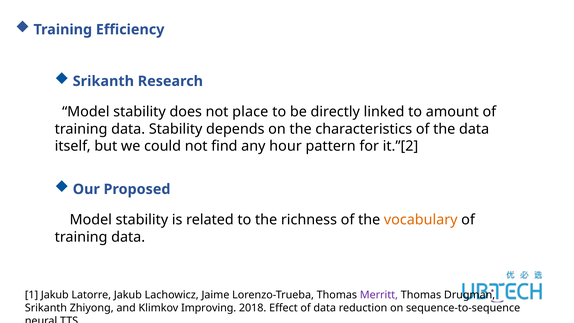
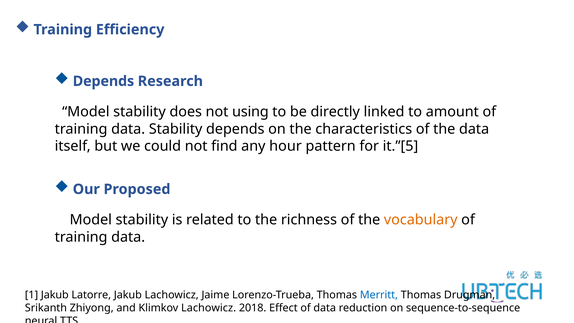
Srikanth at (103, 81): Srikanth -> Depends
place: place -> using
it.”[2: it.”[2 -> it.”[5
Merritt colour: purple -> blue
Klimkov Improving: Improving -> Lachowicz
